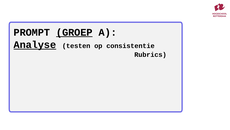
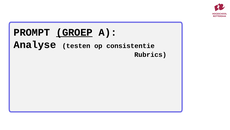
Analyse underline: present -> none
